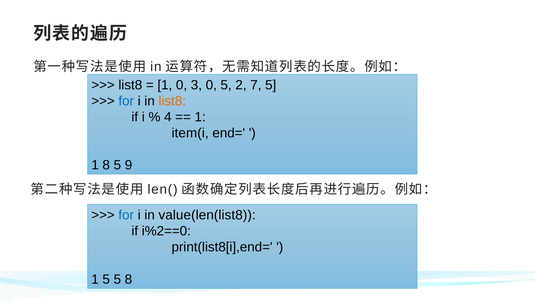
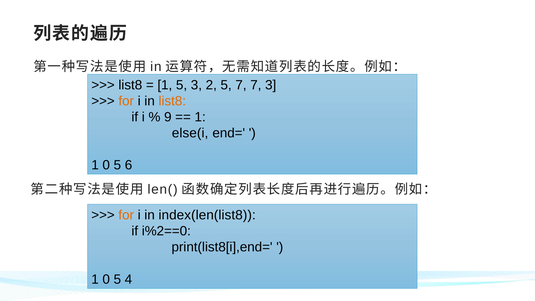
1 0: 0 -> 5
3 0: 0 -> 2
5 2: 2 -> 7
7 5: 5 -> 3
for at (126, 101) colour: blue -> orange
4: 4 -> 9
item(i: item(i -> else(i
8 at (106, 165): 8 -> 0
9: 9 -> 6
for at (126, 215) colour: blue -> orange
value(len(list8: value(len(list8 -> index(len(list8
5 at (106, 279): 5 -> 0
5 8: 8 -> 4
